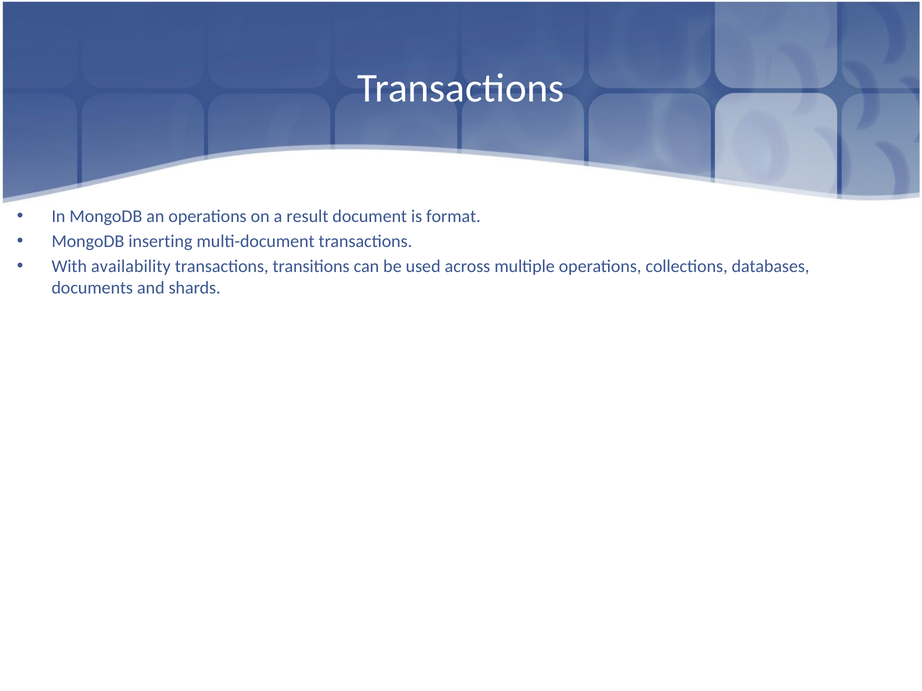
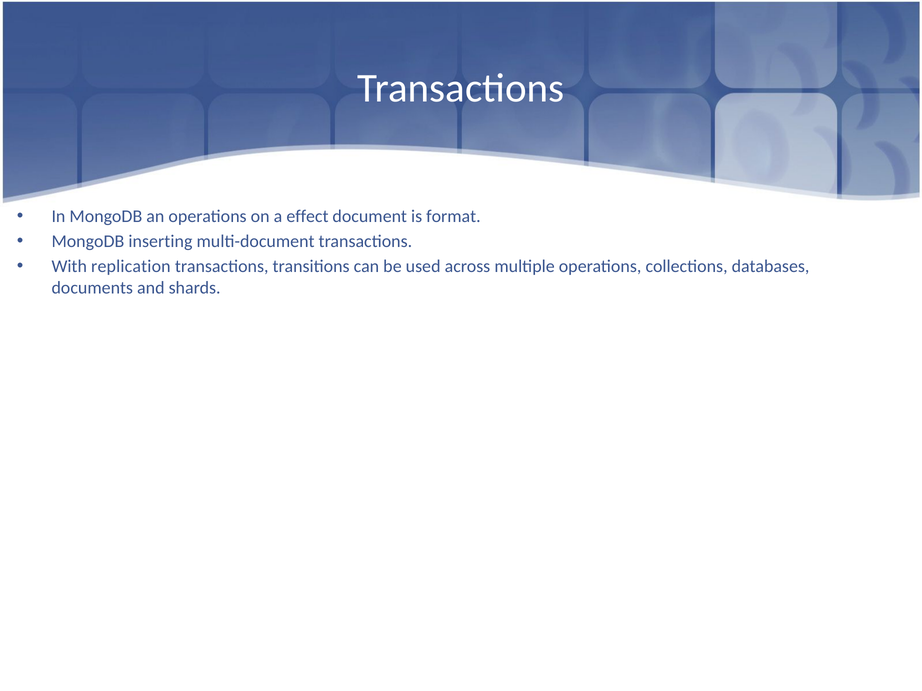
result: result -> effect
availability: availability -> replication
